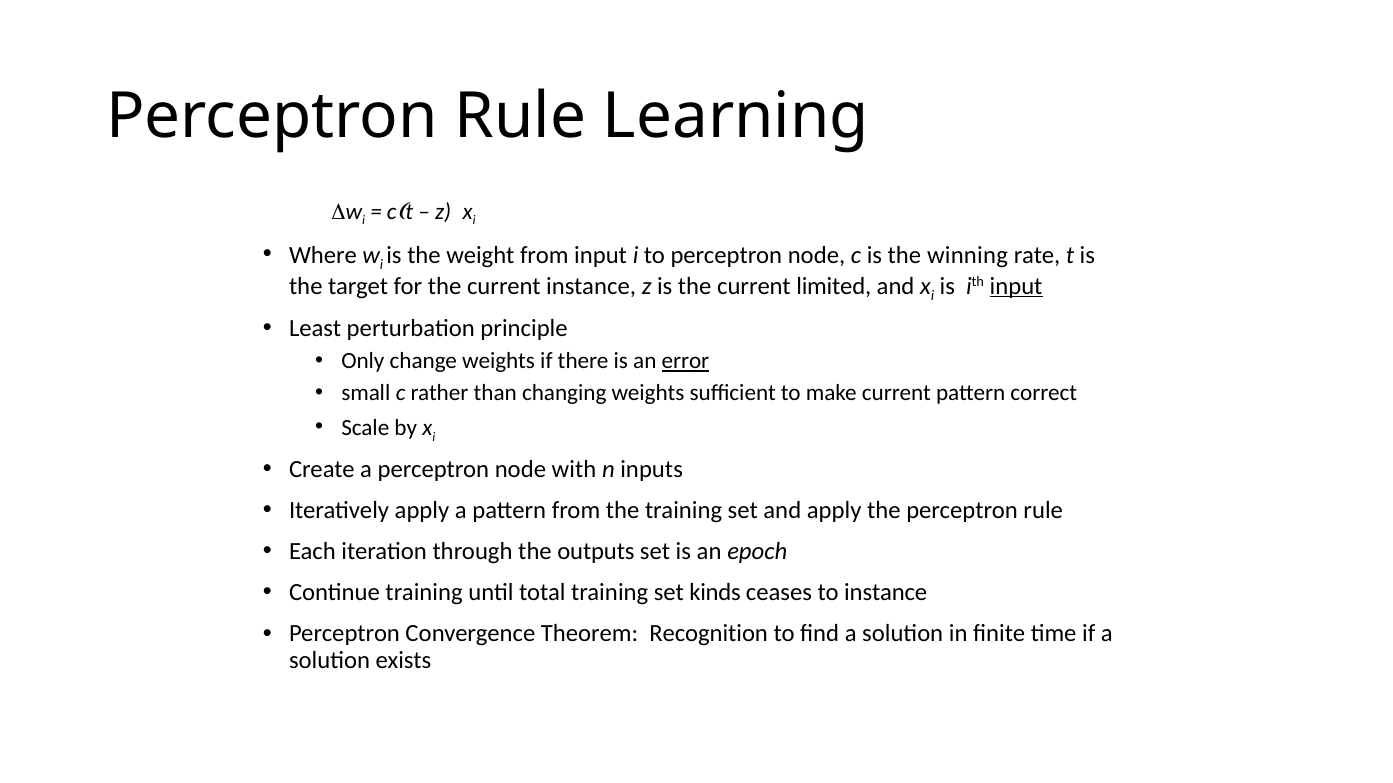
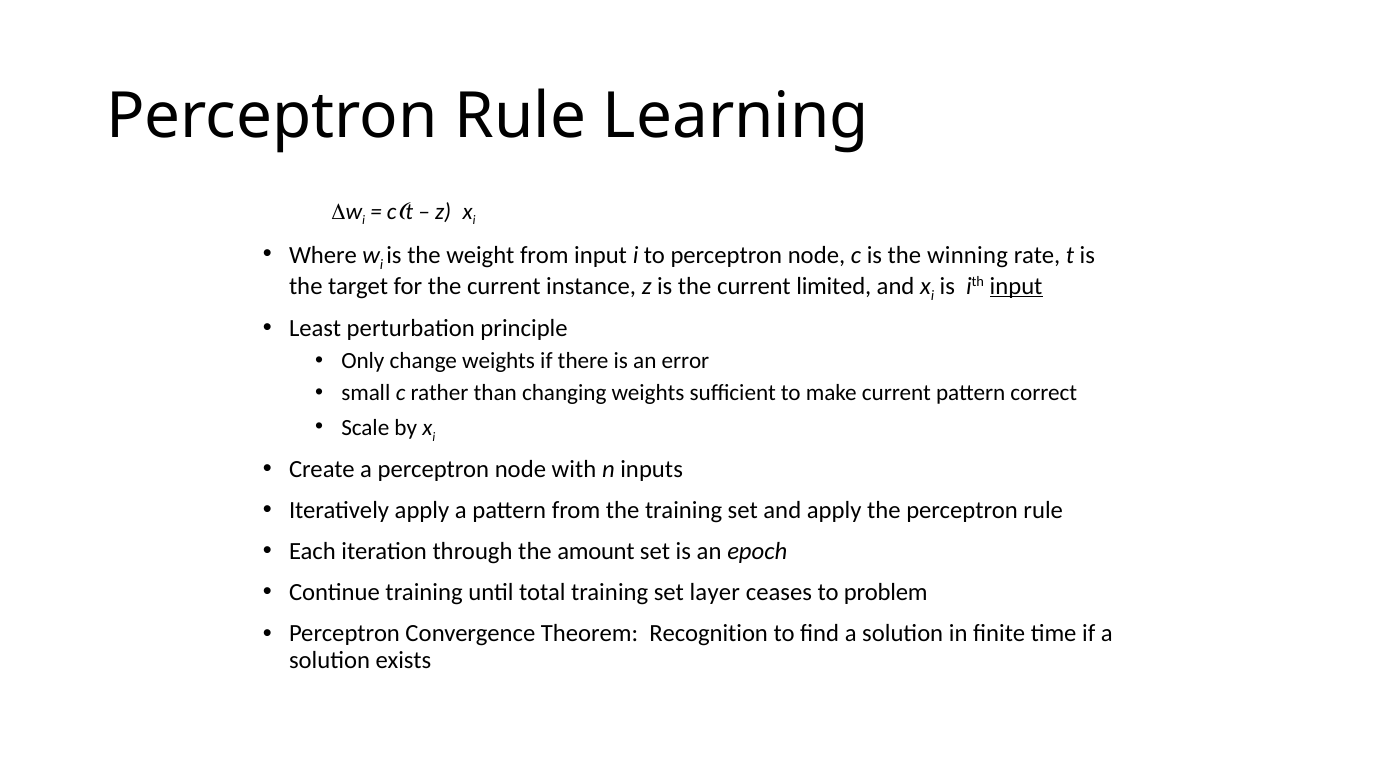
error underline: present -> none
outputs: outputs -> amount
kinds: kinds -> layer
to instance: instance -> problem
